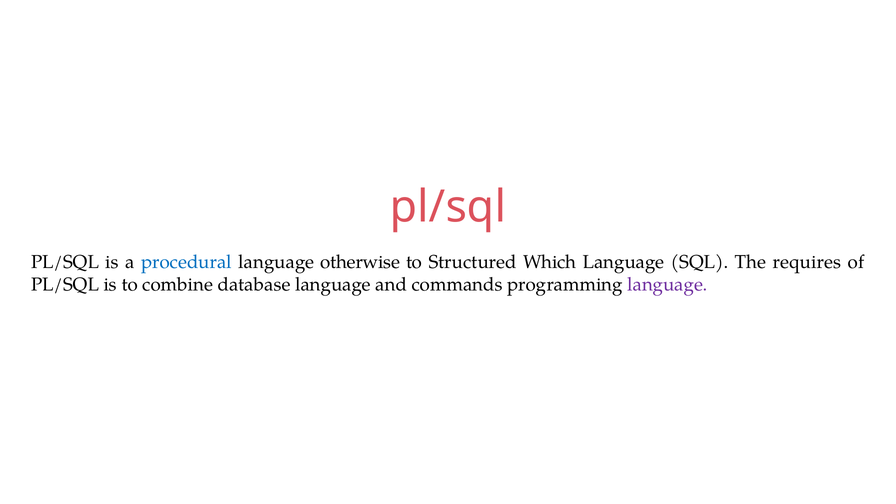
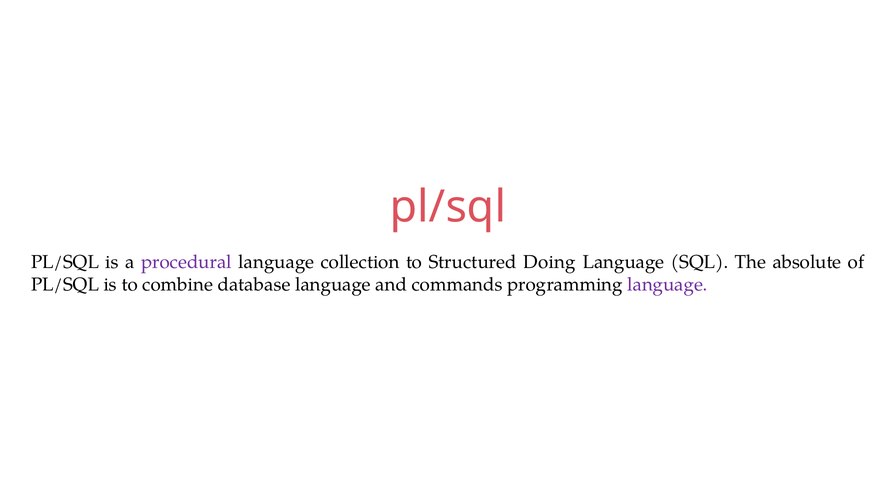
procedural colour: blue -> purple
otherwise: otherwise -> collection
Which: Which -> Doing
requires: requires -> absolute
